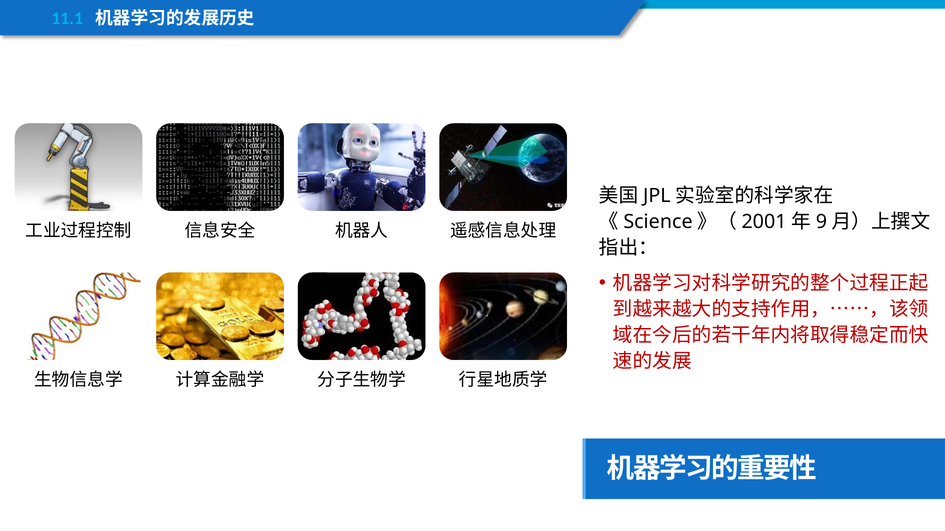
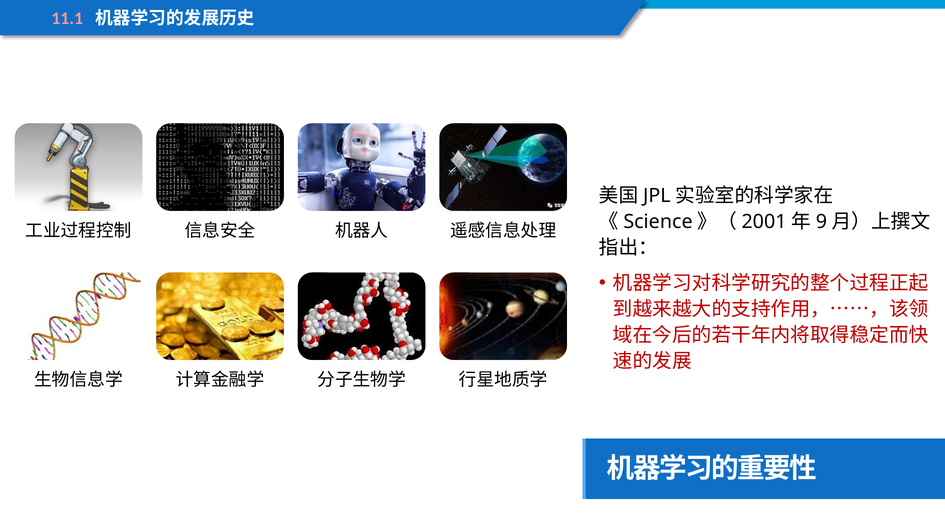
11.1 colour: light blue -> pink
